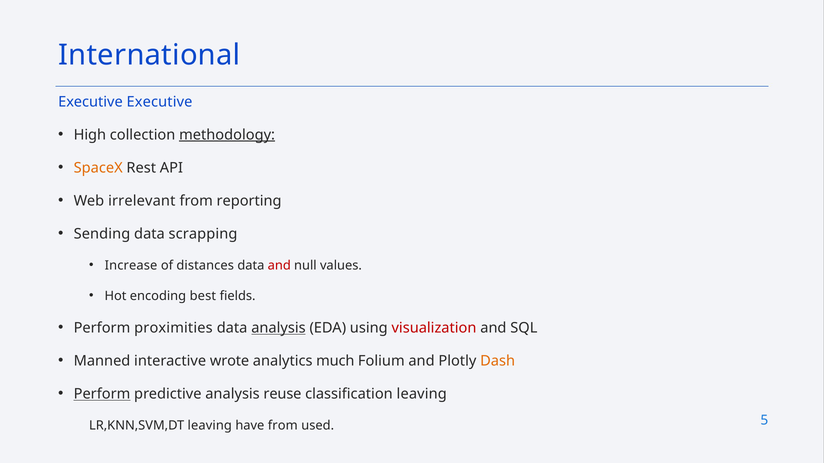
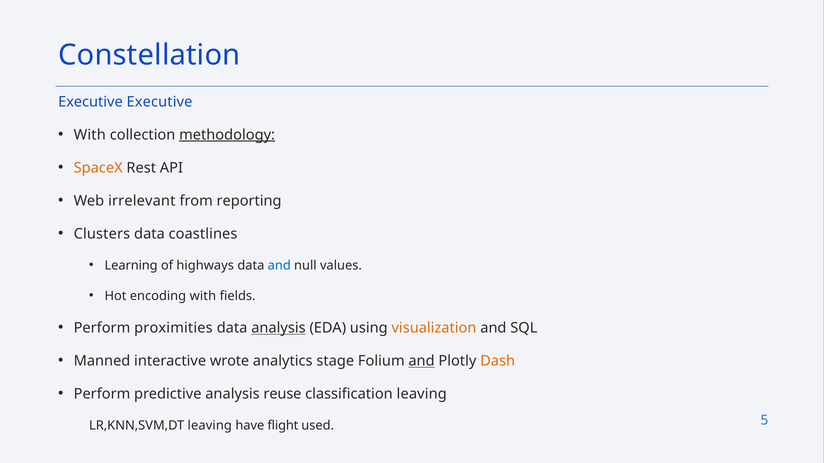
International: International -> Constellation
High at (90, 135): High -> With
Sending: Sending -> Clusters
scrapping: scrapping -> coastlines
Increase: Increase -> Learning
distances: distances -> highways
and at (279, 266) colour: red -> blue
encoding best: best -> with
visualization colour: red -> orange
much: much -> stage
and at (422, 361) underline: none -> present
Perform at (102, 394) underline: present -> none
have from: from -> flight
